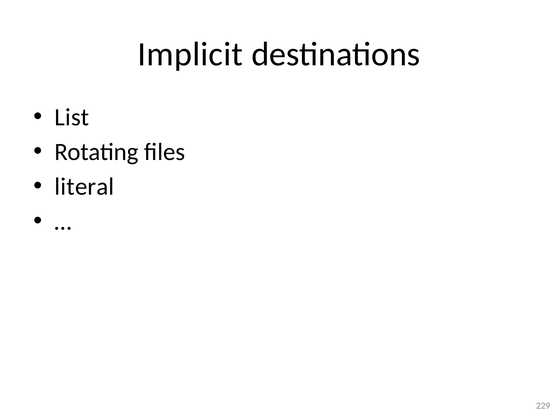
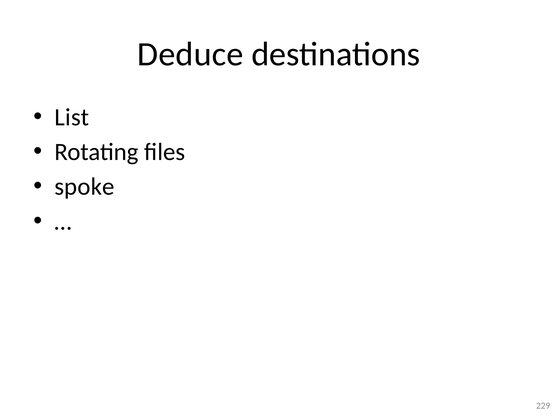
Implicit: Implicit -> Deduce
literal: literal -> spoke
